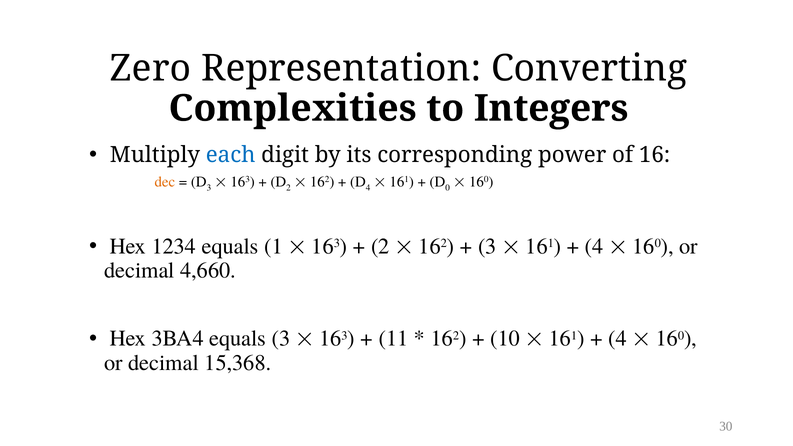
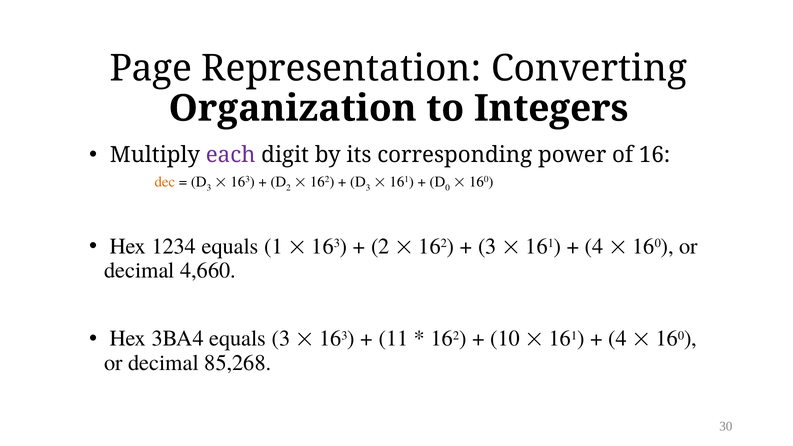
Zero: Zero -> Page
Complexities: Complexities -> Organization
each colour: blue -> purple
4 at (368, 188): 4 -> 3
15,368: 15,368 -> 85,268
